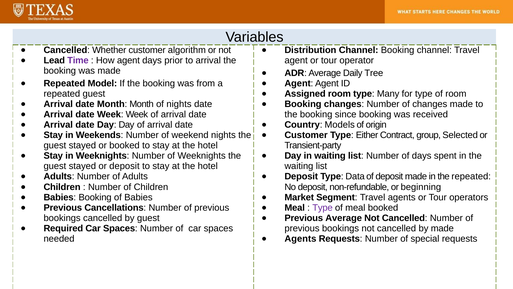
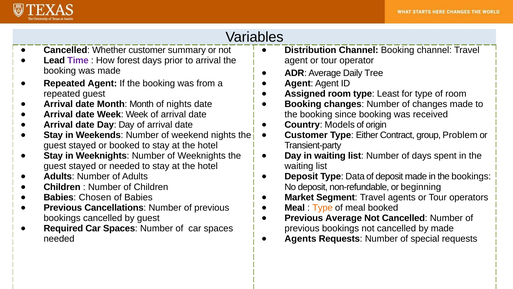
algorithm: algorithm -> summary
How agent: agent -> forest
Repeated Model: Model -> Agent
Many: Many -> Least
Selected: Selected -> Problem
or deposit: deposit -> needed
the repeated: repeated -> bookings
Babies Booking: Booking -> Chosen
Type at (323, 207) colour: purple -> orange
